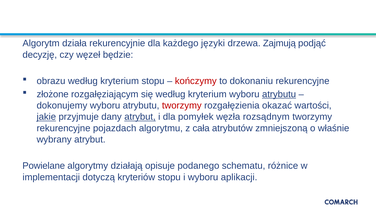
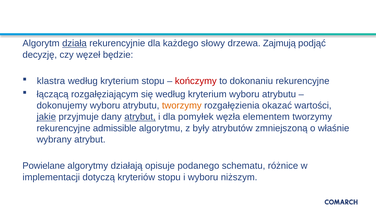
działa underline: none -> present
języki: języki -> słowy
obrazu: obrazu -> klastra
złożone: złożone -> łączącą
atrybutu at (279, 94) underline: present -> none
tworzymy at (182, 105) colour: red -> orange
rozsądnym: rozsądnym -> elementem
pojazdach: pojazdach -> admissible
cała: cała -> były
aplikacji: aplikacji -> niższym
